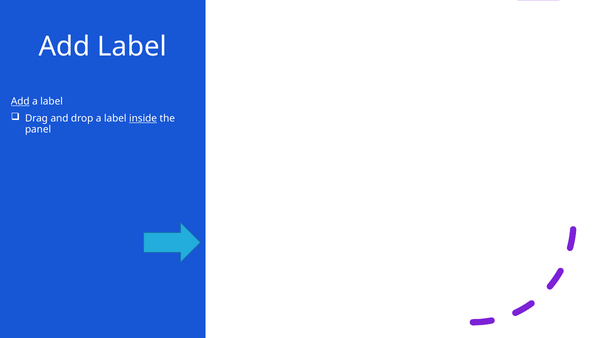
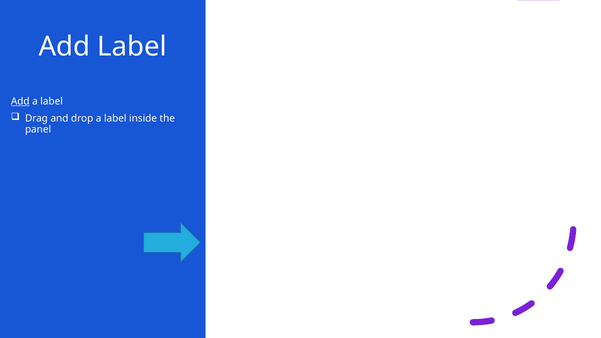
inside underline: present -> none
